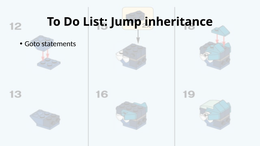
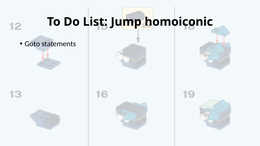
inheritance: inheritance -> homoiconic
